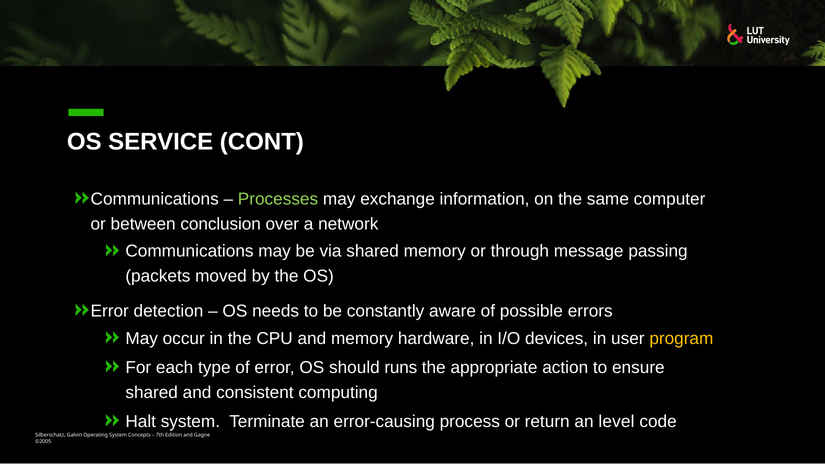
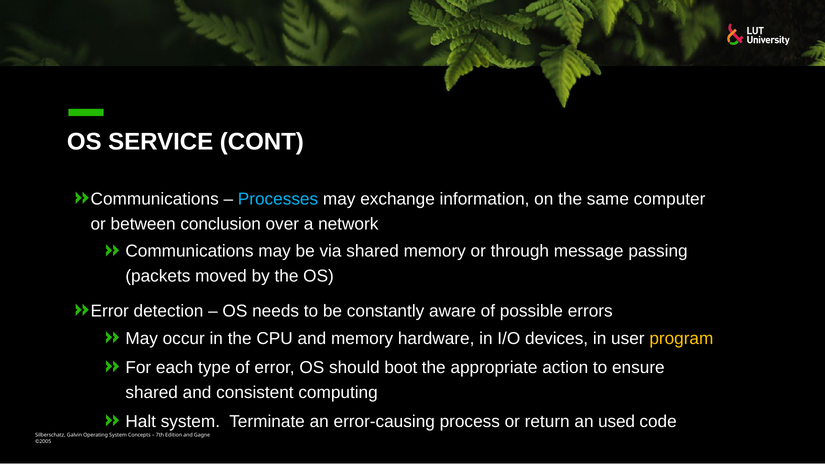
Processes colour: light green -> light blue
runs: runs -> boot
level: level -> used
